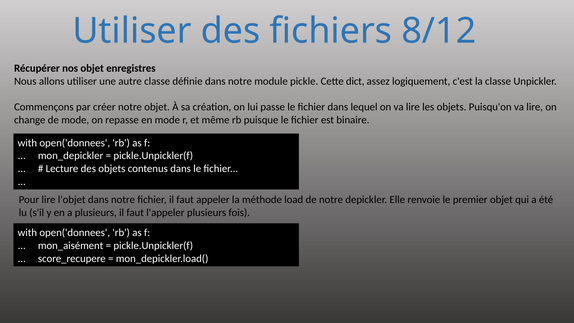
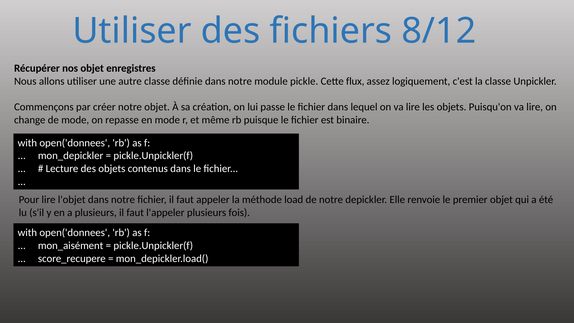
dict: dict -> flux
